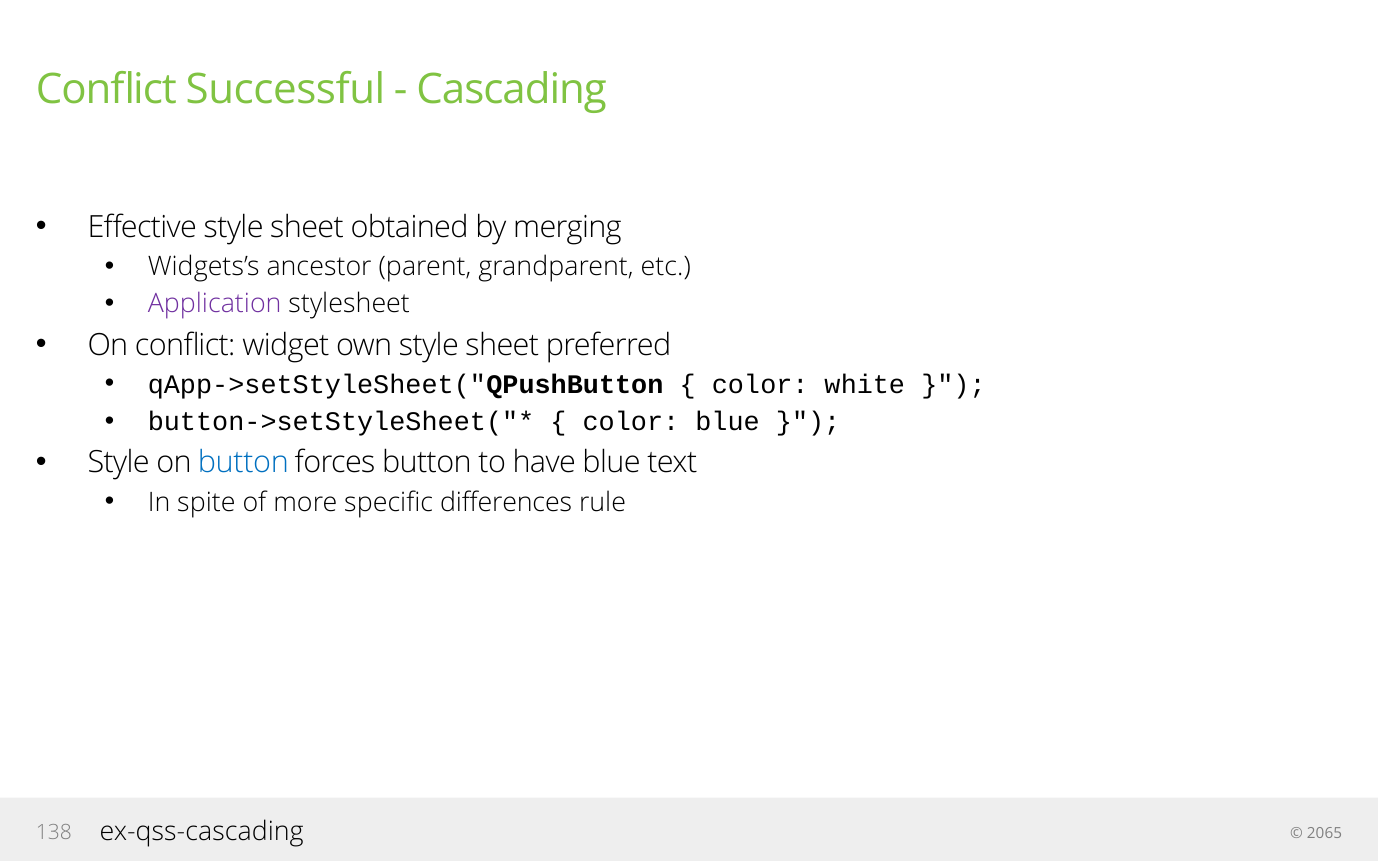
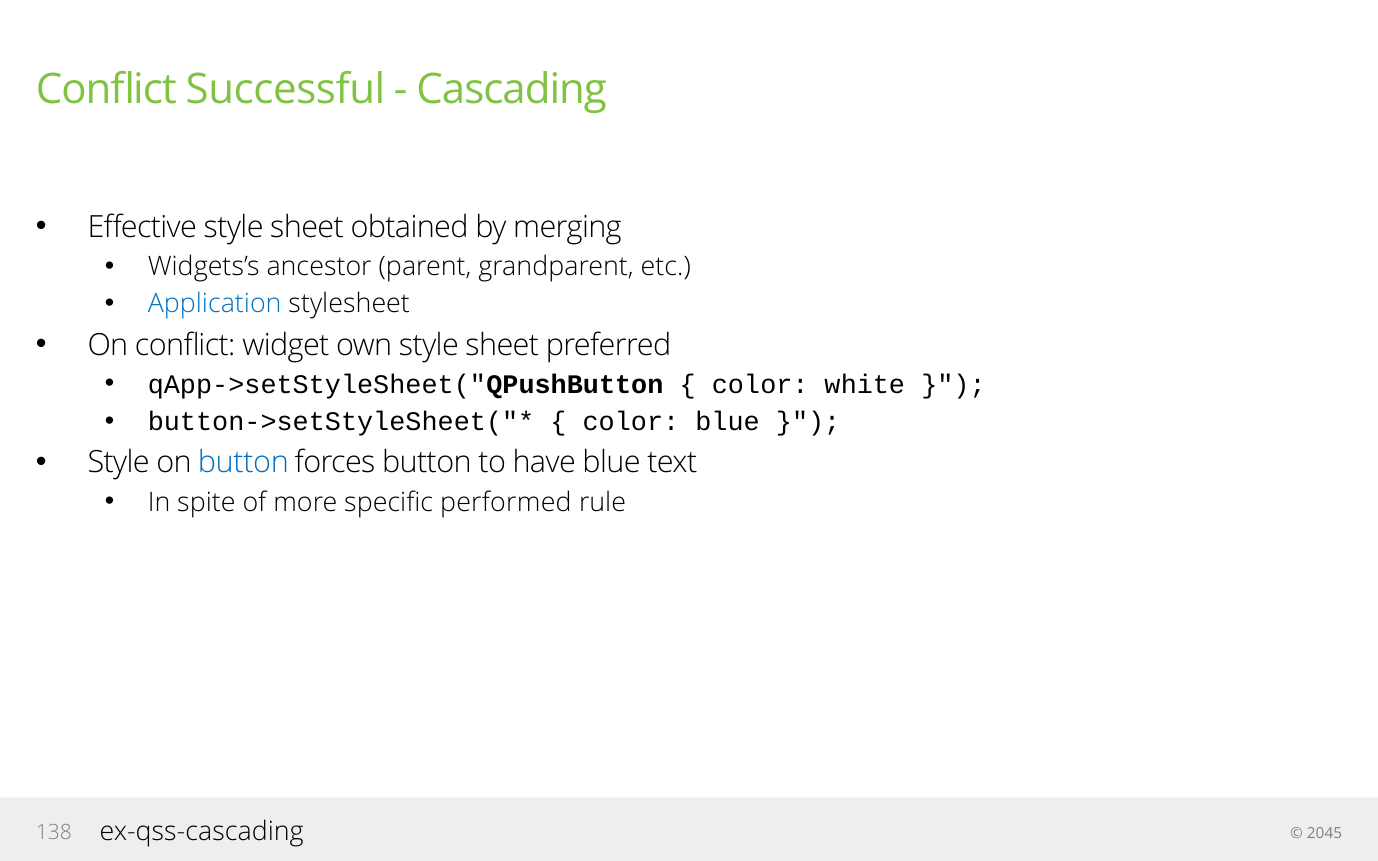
Application colour: purple -> blue
differences: differences -> performed
2065: 2065 -> 2045
